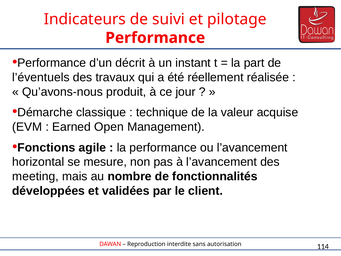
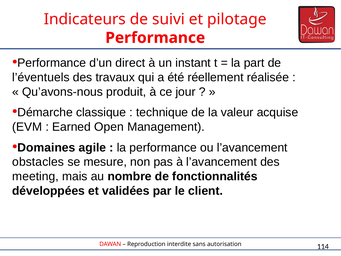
décrit: décrit -> direct
Fonctions: Fonctions -> Domaines
horizontal: horizontal -> obstacles
